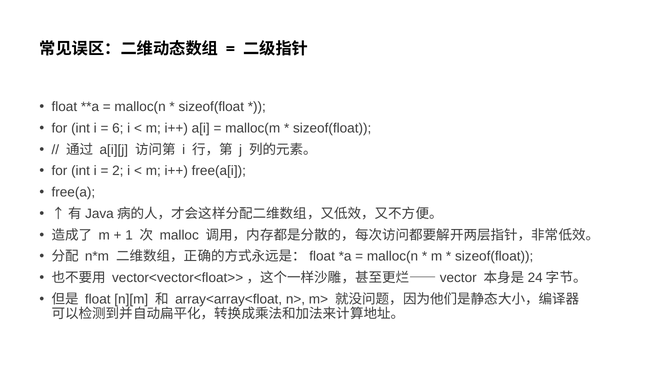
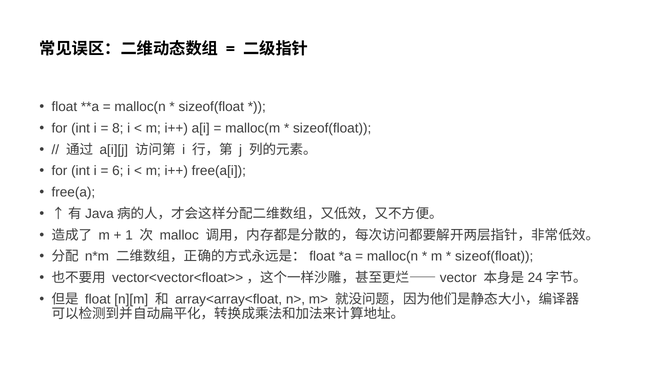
6: 6 -> 8
2: 2 -> 6
